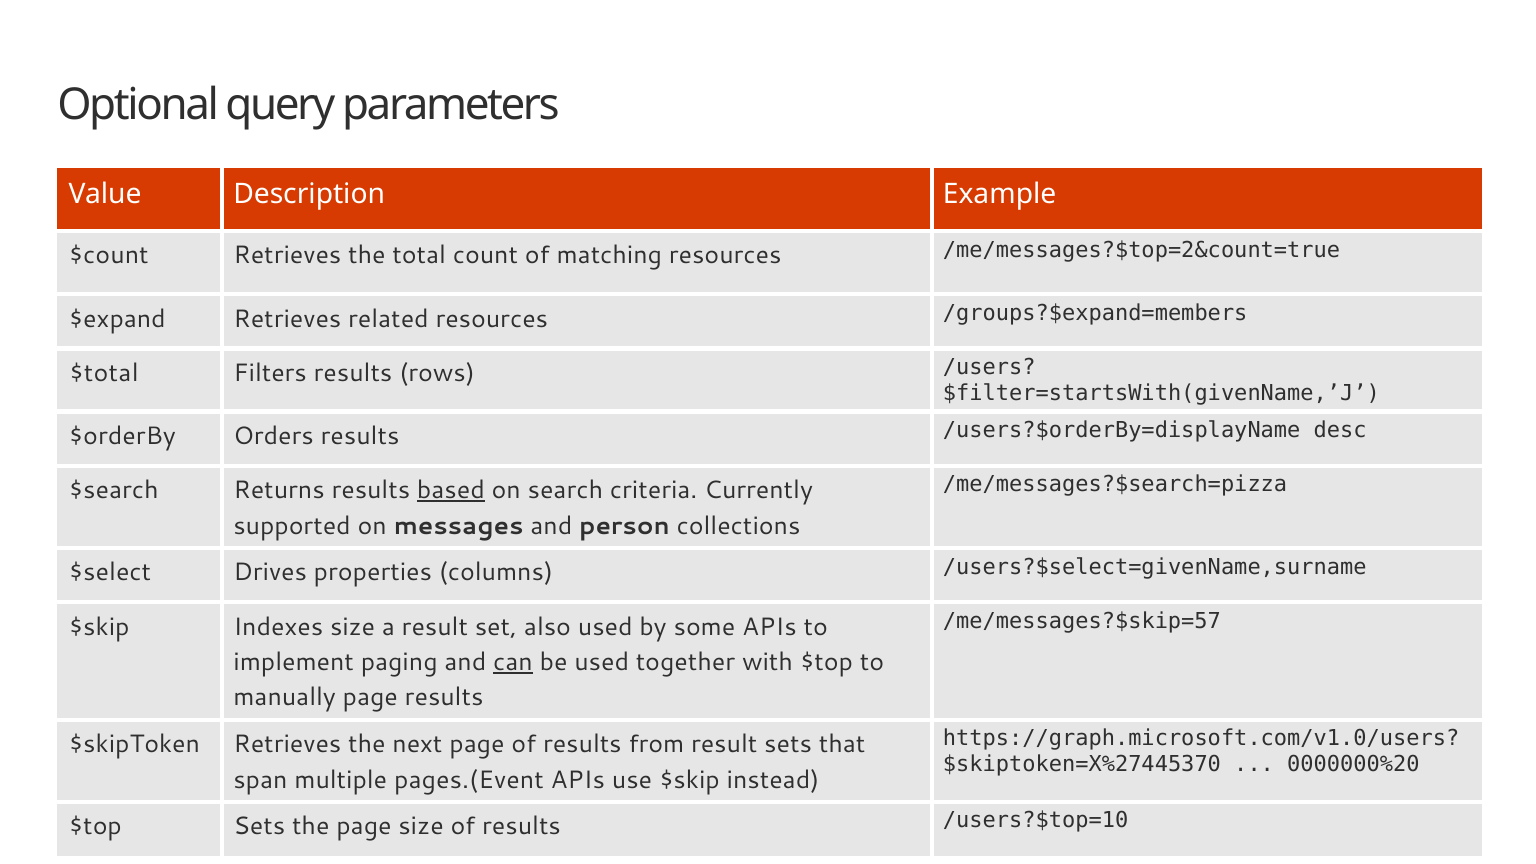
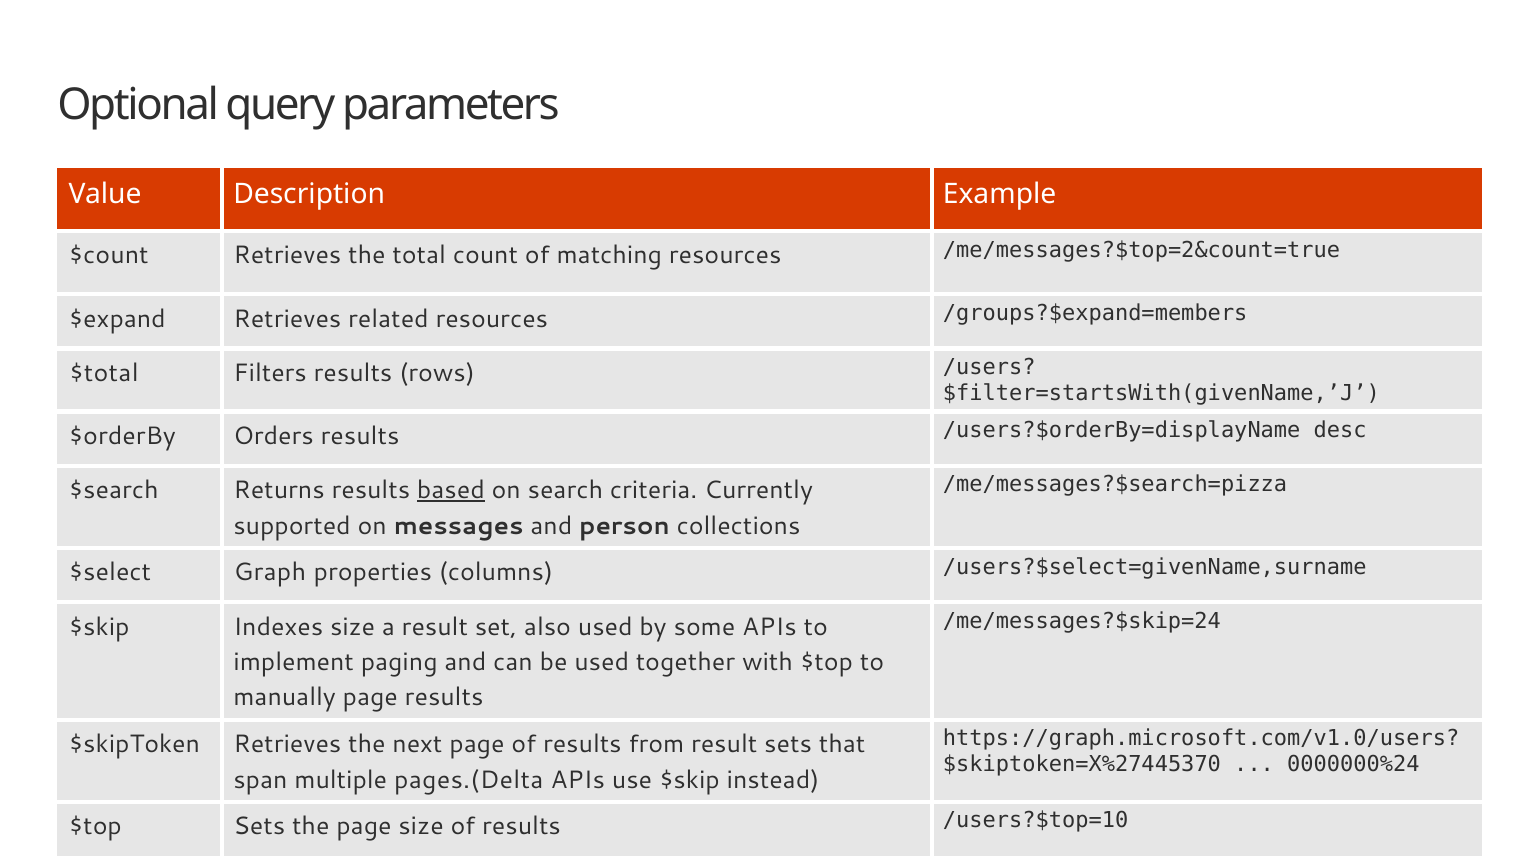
Drives: Drives -> Graph
/me/messages?$skip=57: /me/messages?$skip=57 -> /me/messages?$skip=24
can underline: present -> none
0000000%20: 0000000%20 -> 0000000%24
pages.(Event: pages.(Event -> pages.(Delta
